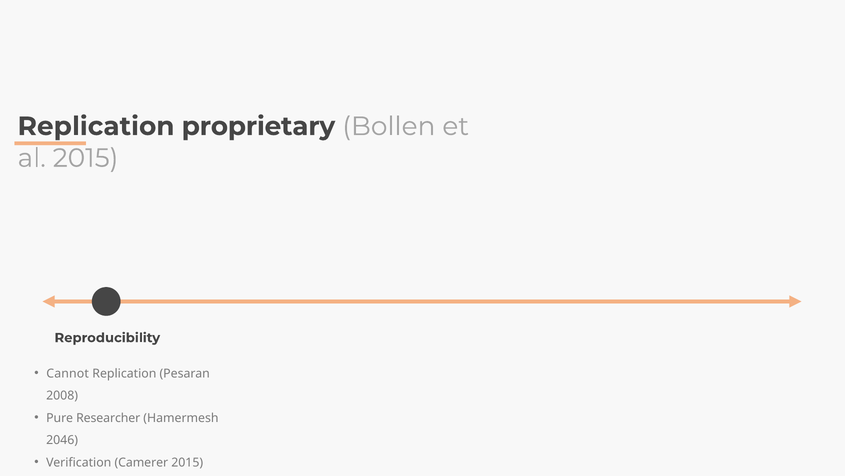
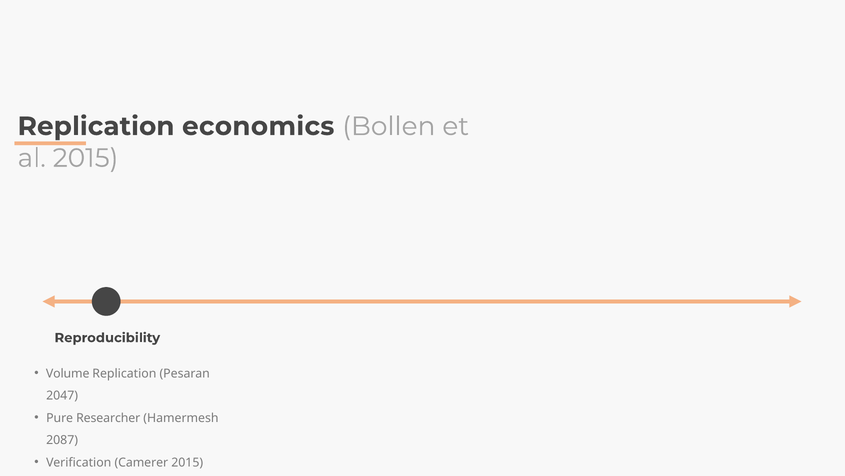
proprietary: proprietary -> economics
Cannot: Cannot -> Volume
2008: 2008 -> 2047
2046: 2046 -> 2087
